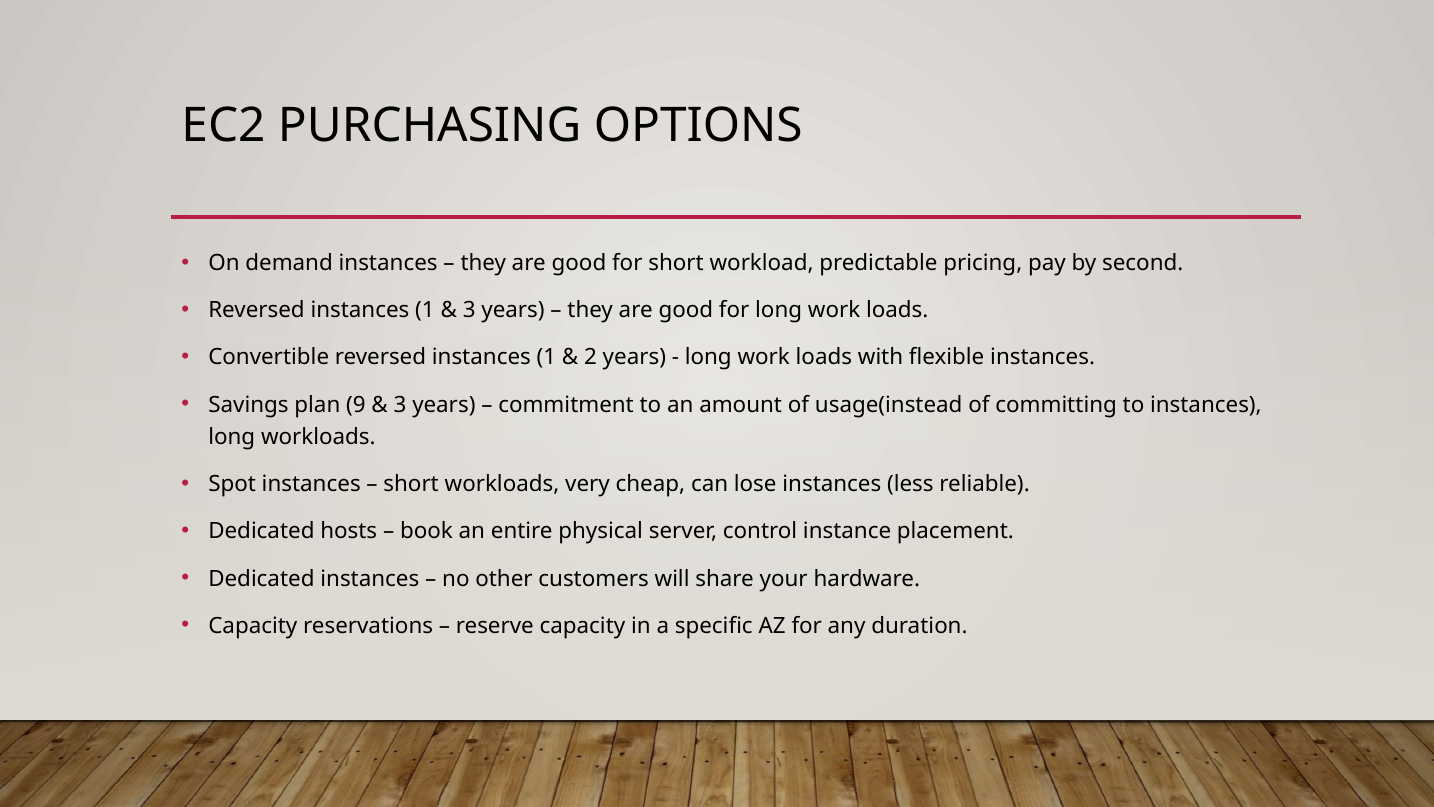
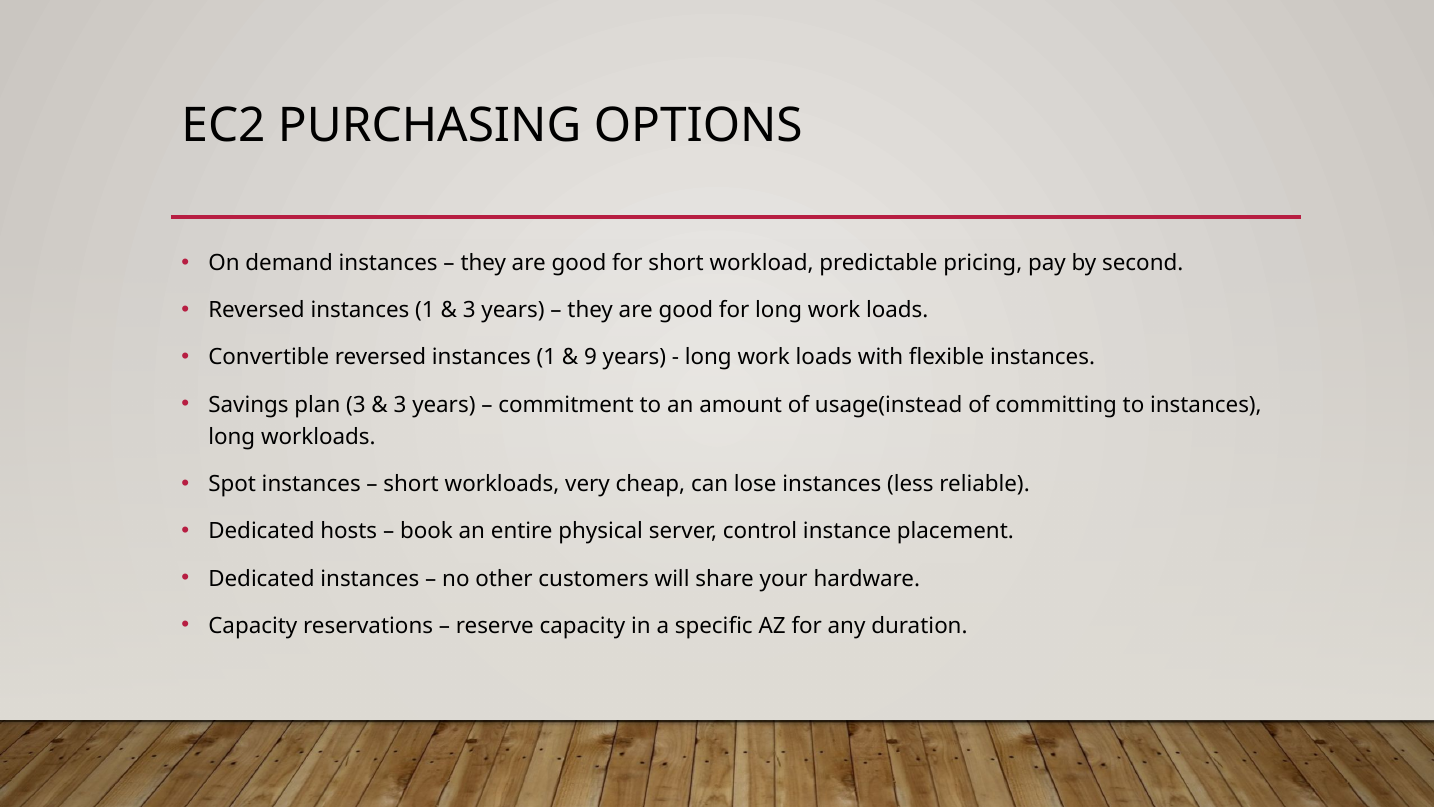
2: 2 -> 9
plan 9: 9 -> 3
